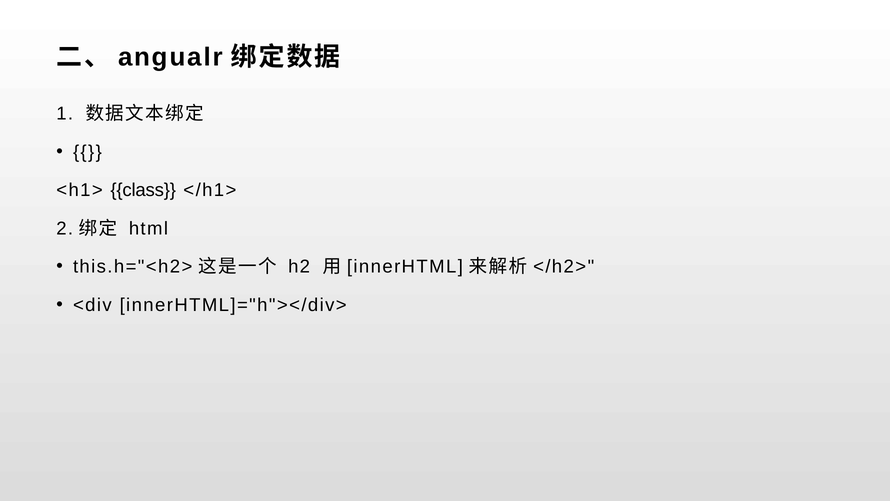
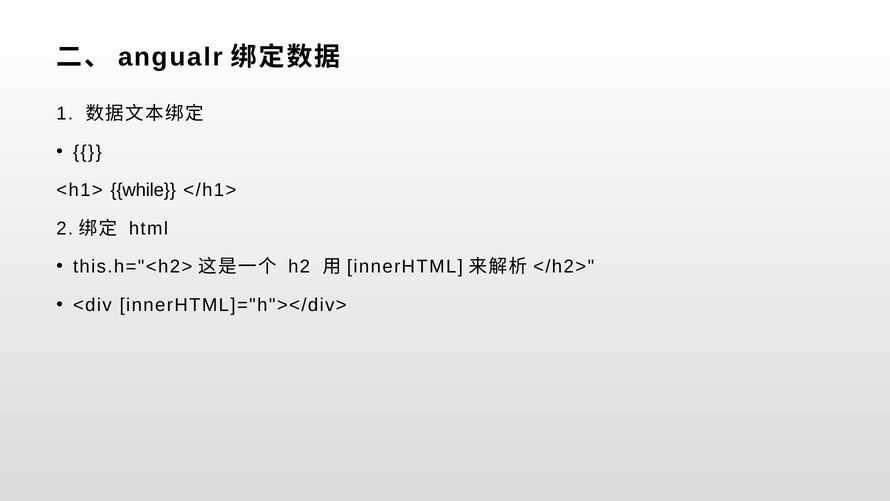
class: class -> while
